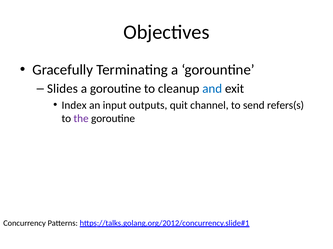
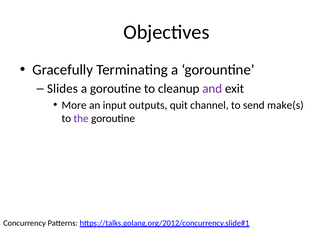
and colour: blue -> purple
Index: Index -> More
refers(s: refers(s -> make(s
